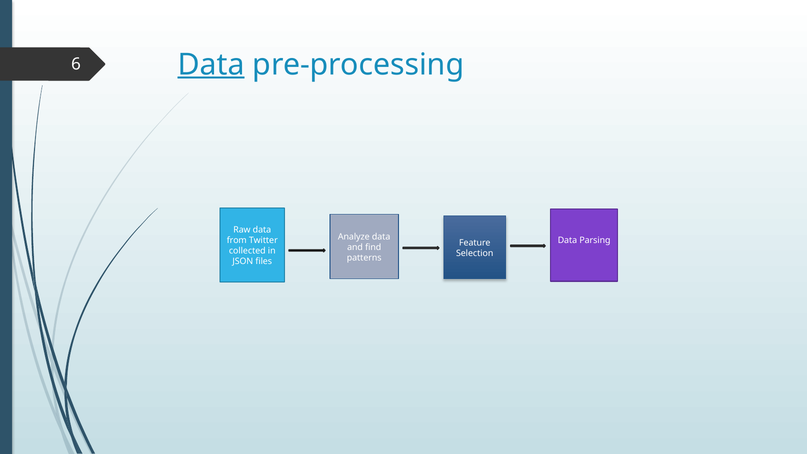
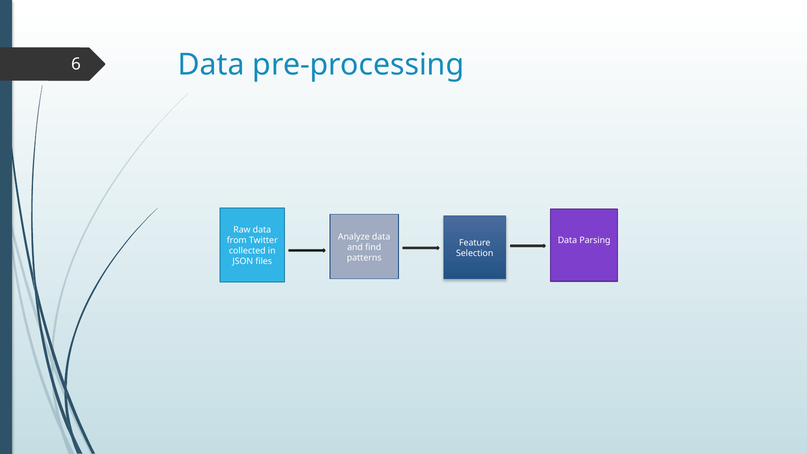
Data at (211, 65) underline: present -> none
